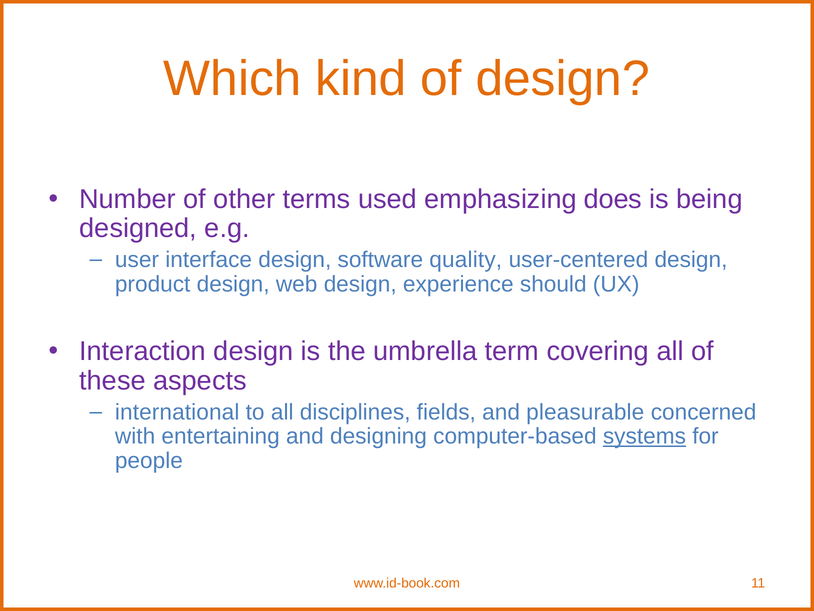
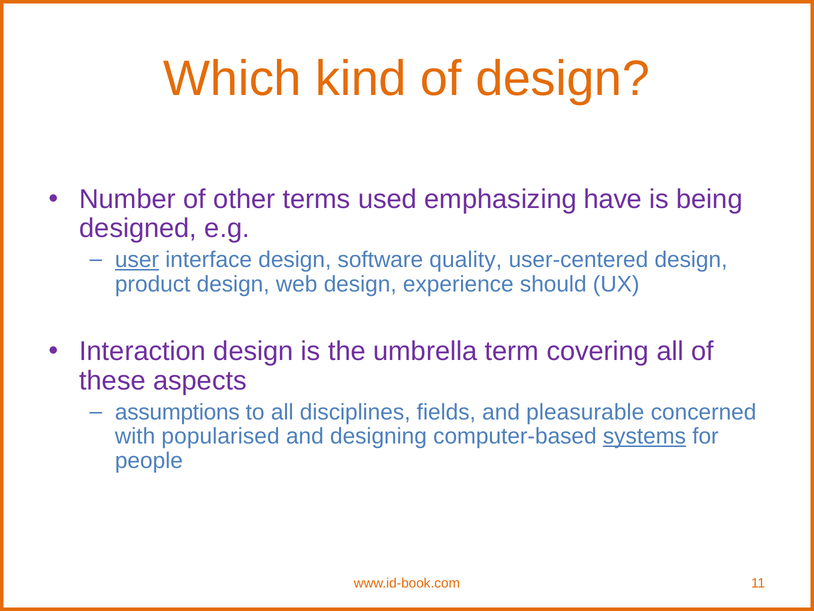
does: does -> have
user underline: none -> present
international: international -> assumptions
entertaining: entertaining -> popularised
